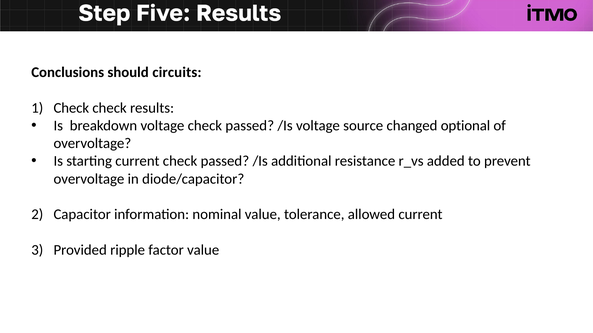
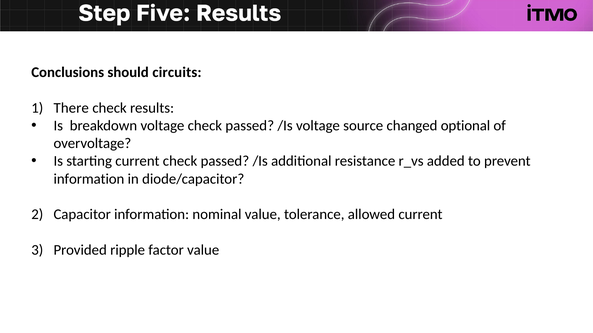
Check at (71, 108): Check -> There
overvoltage at (89, 179): overvoltage -> information
